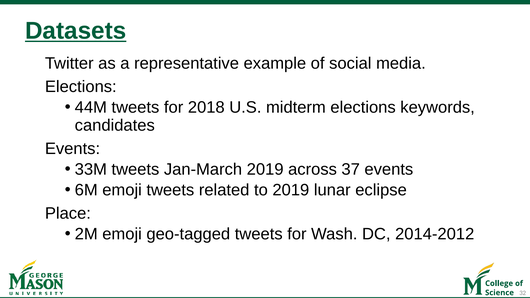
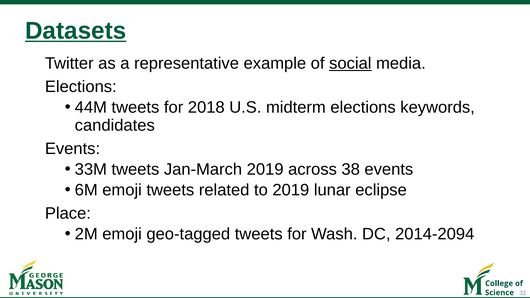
social underline: none -> present
37: 37 -> 38
2014-2012: 2014-2012 -> 2014-2094
